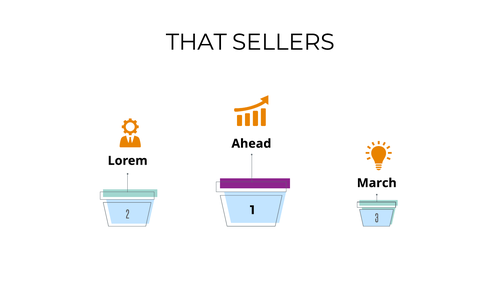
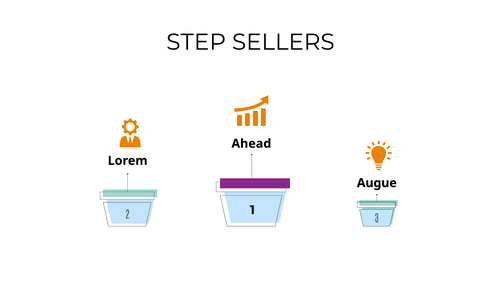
THAT: THAT -> STEP
March: March -> Augue
